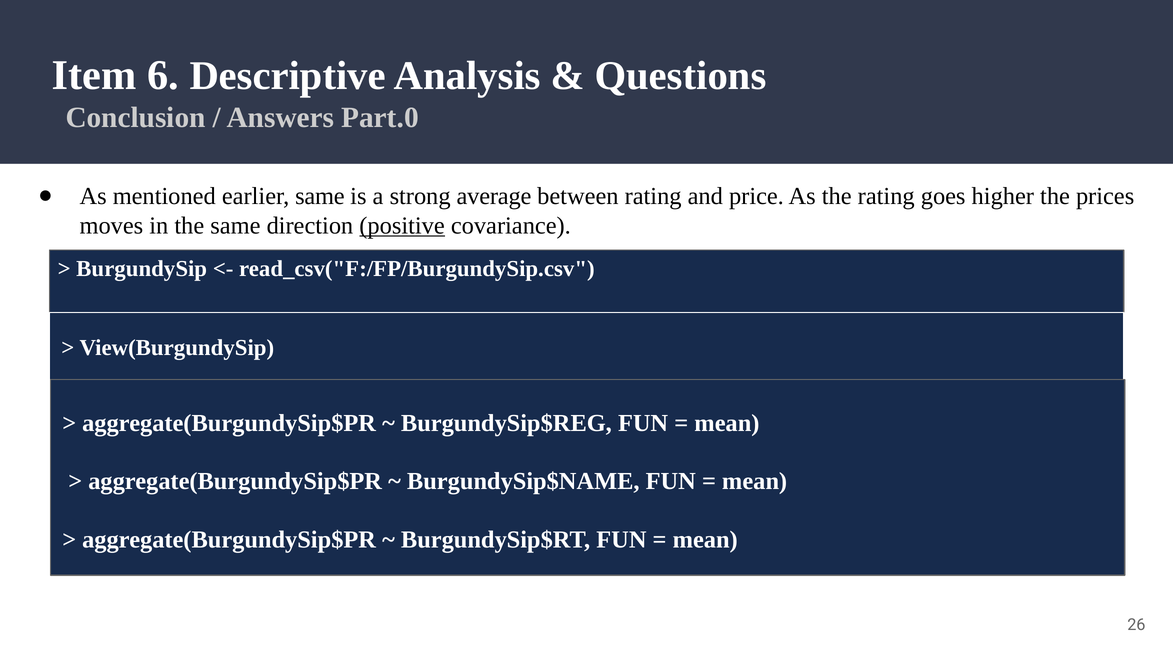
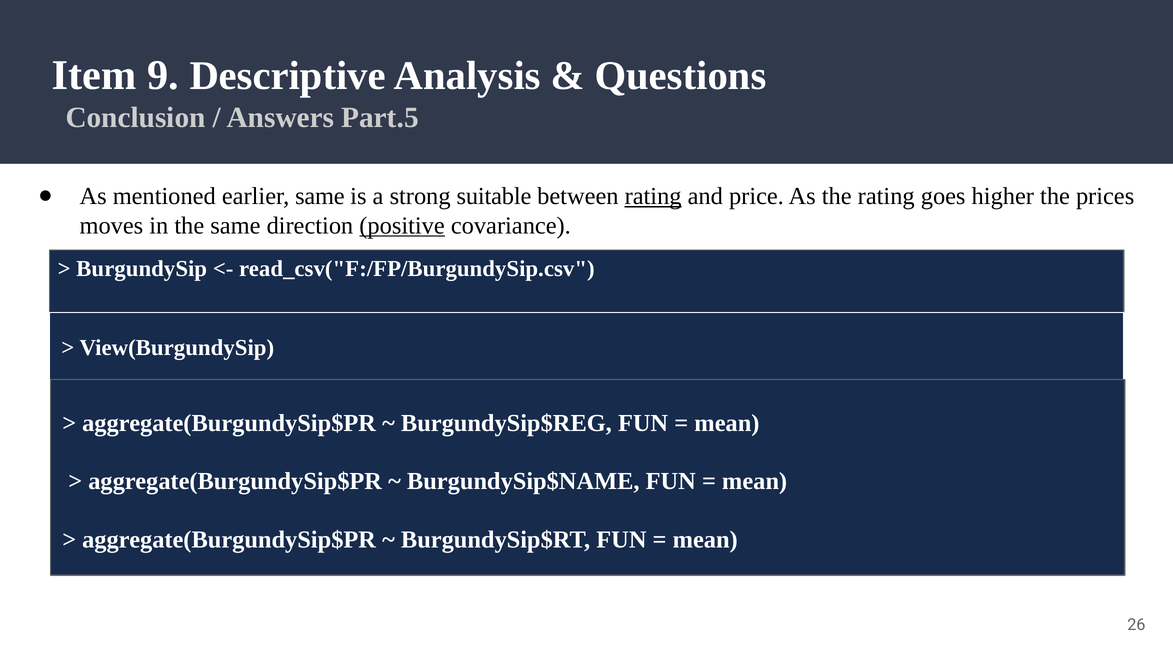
6: 6 -> 9
Part.0: Part.0 -> Part.5
average: average -> suitable
rating at (653, 196) underline: none -> present
